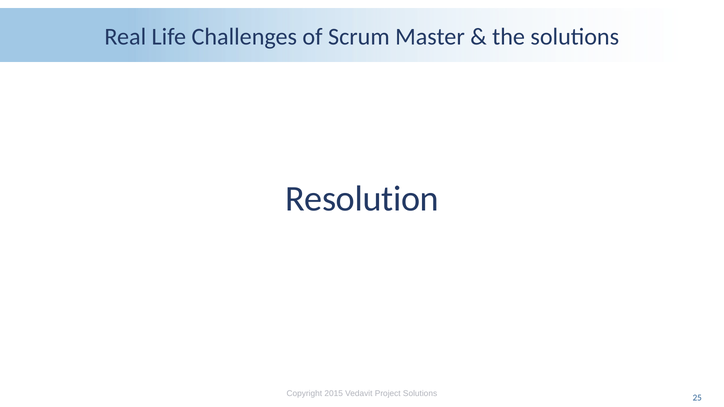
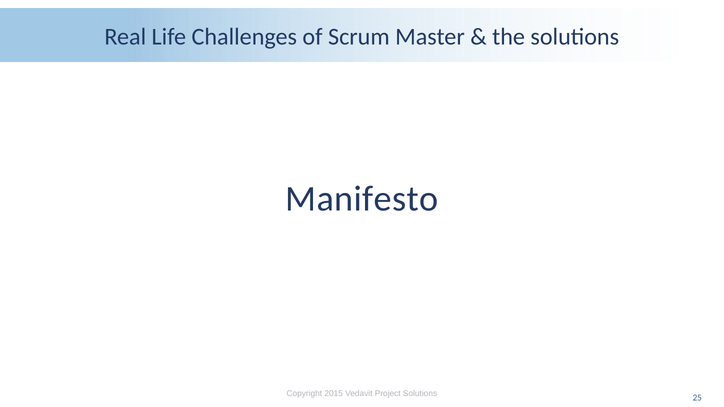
Resolution: Resolution -> Manifesto
